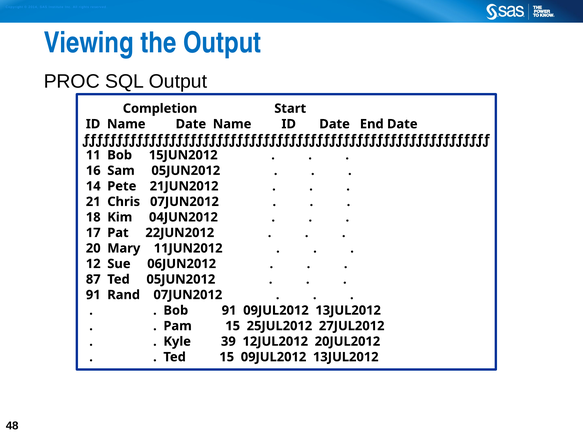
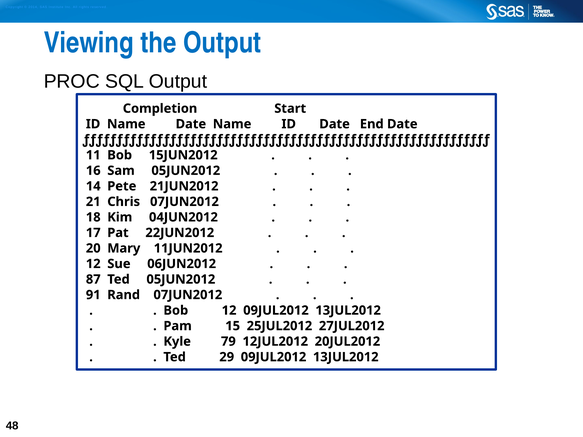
Bob 91: 91 -> 12
39: 39 -> 79
Ted 15: 15 -> 29
